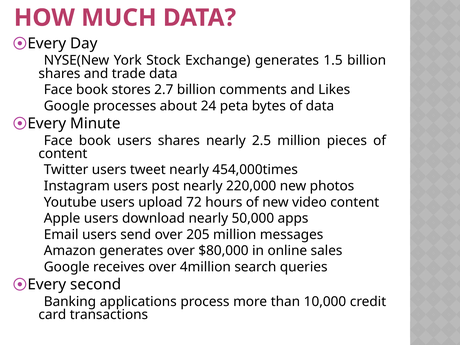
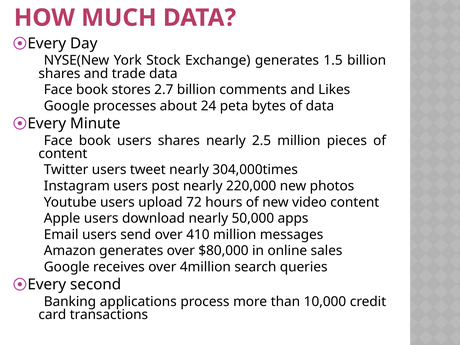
454,000times: 454,000times -> 304,000times
205: 205 -> 410
